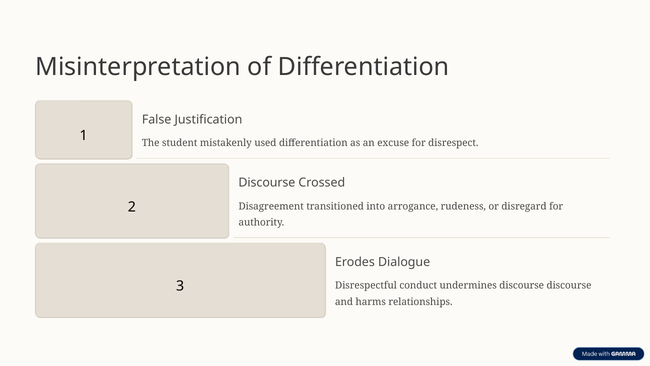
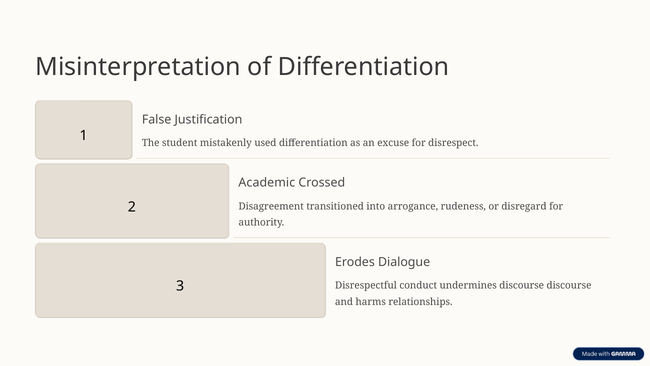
Discourse at (267, 182): Discourse -> Academic
